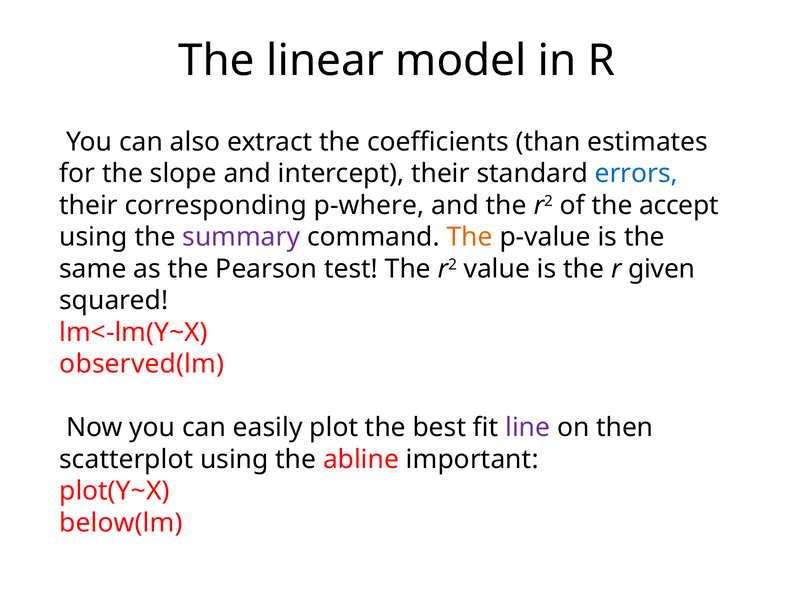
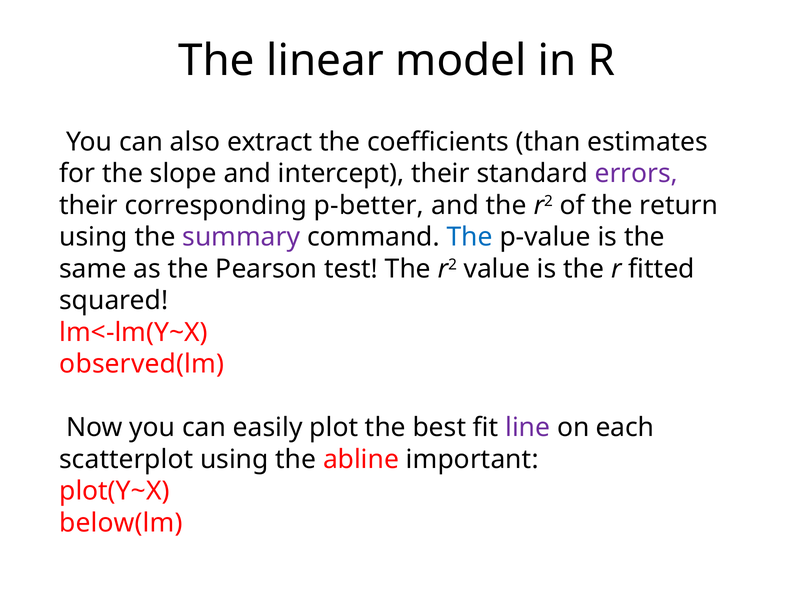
errors colour: blue -> purple
p-where: p-where -> p-better
accept: accept -> return
The at (470, 237) colour: orange -> blue
given: given -> fitted
then: then -> each
